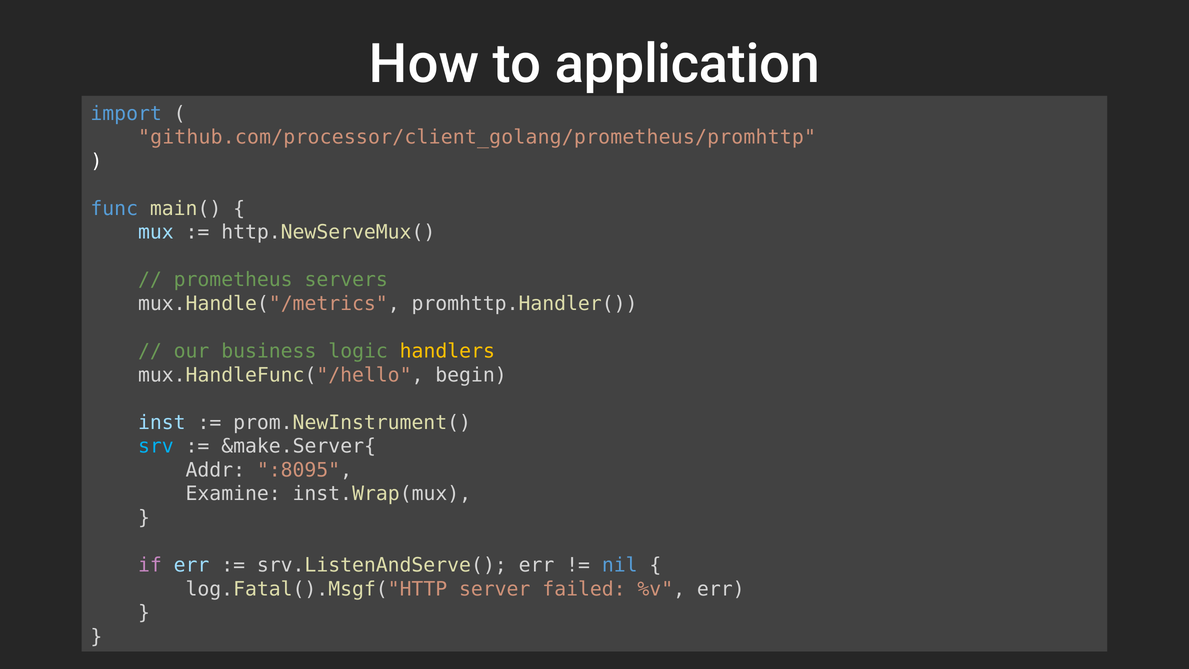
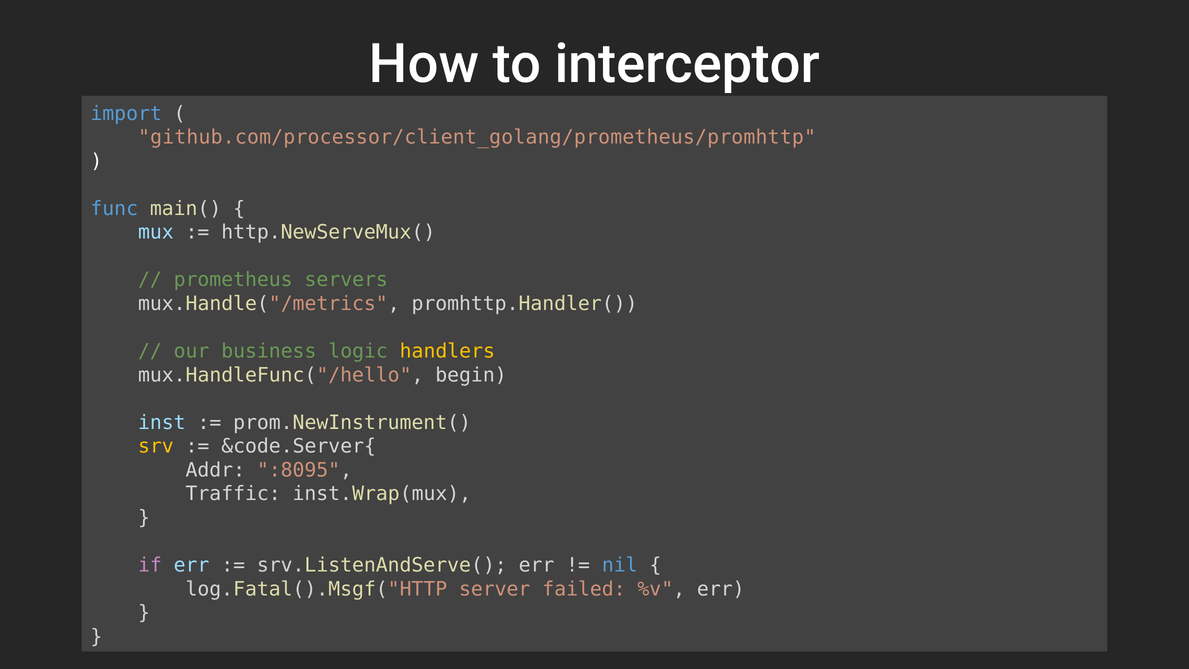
application: application -> interceptor
srv colour: light blue -> yellow
&make.Server{: &make.Server{ -> &code.Server{
Examine: Examine -> Traffic
